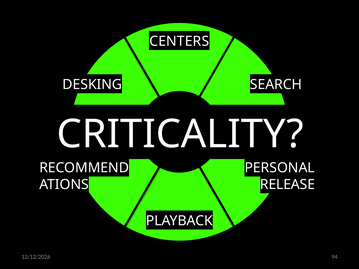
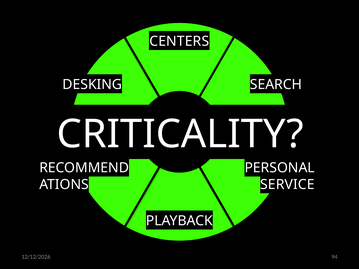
RELEASE: RELEASE -> SERVICE
